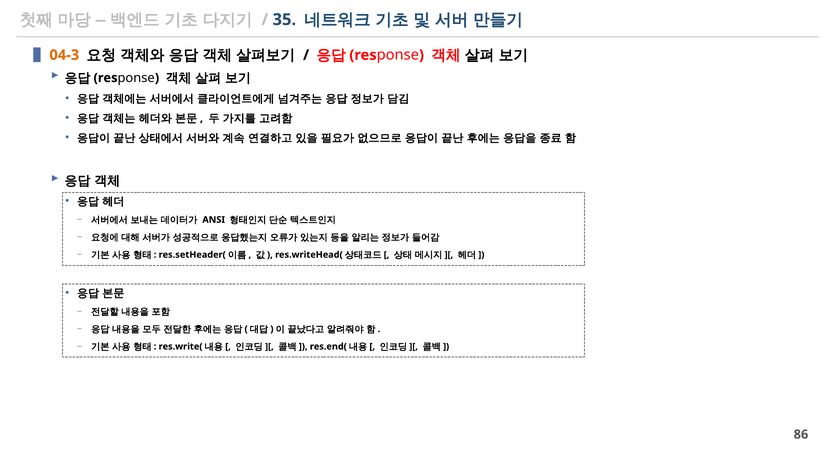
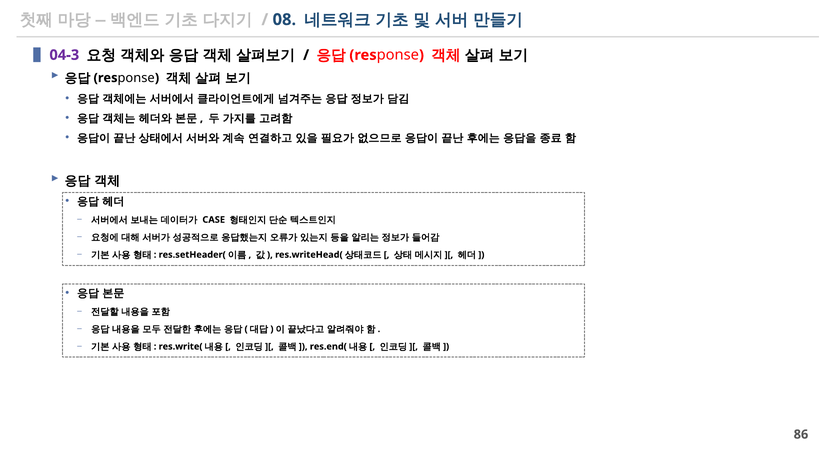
35: 35 -> 08
04-3 colour: orange -> purple
ANSI: ANSI -> CASE
